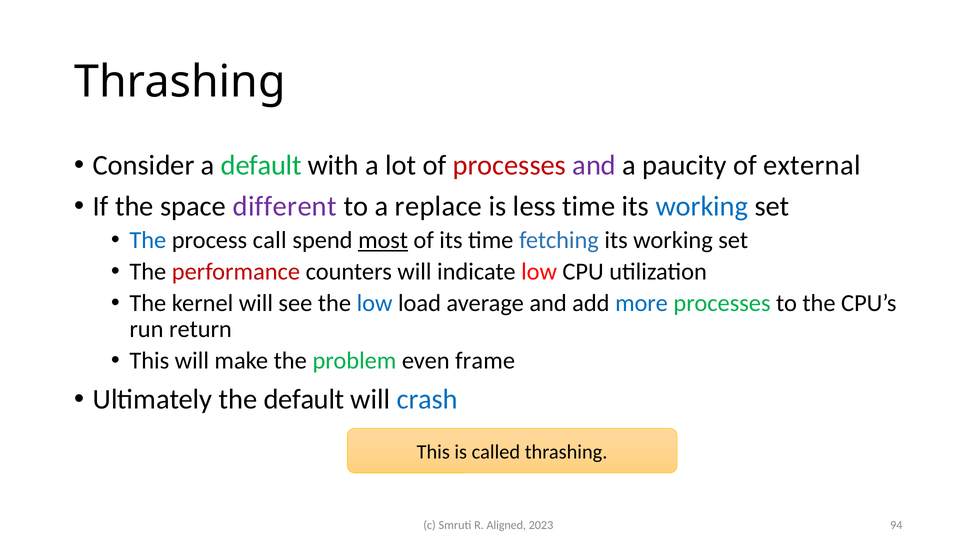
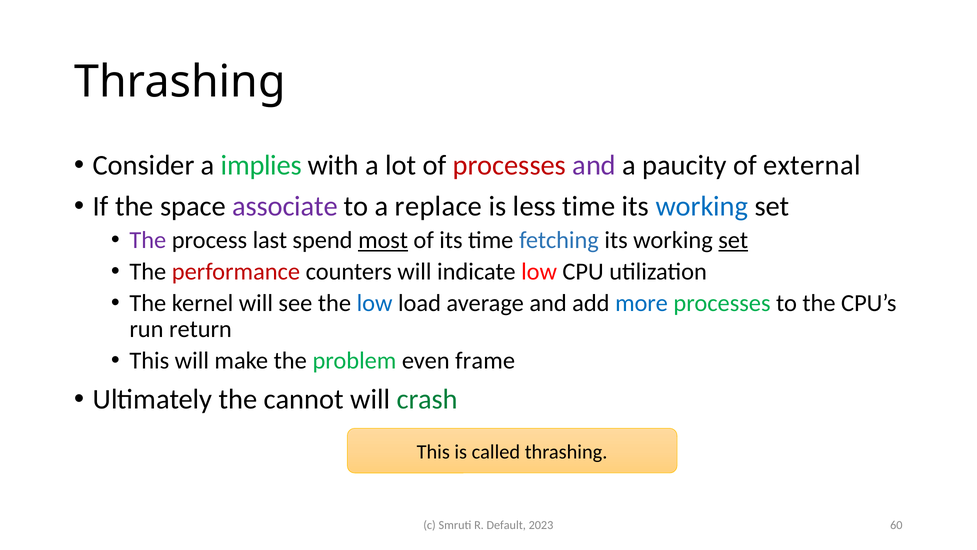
a default: default -> implies
different: different -> associate
The at (148, 240) colour: blue -> purple
call: call -> last
set at (733, 240) underline: none -> present
the default: default -> cannot
crash colour: blue -> green
Aligned: Aligned -> Default
94: 94 -> 60
